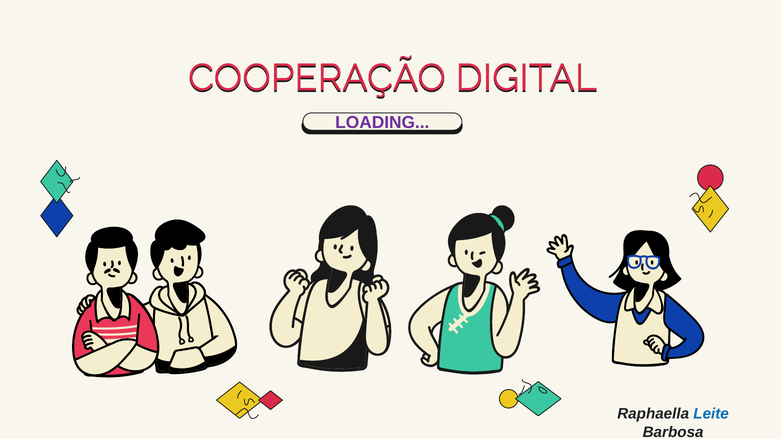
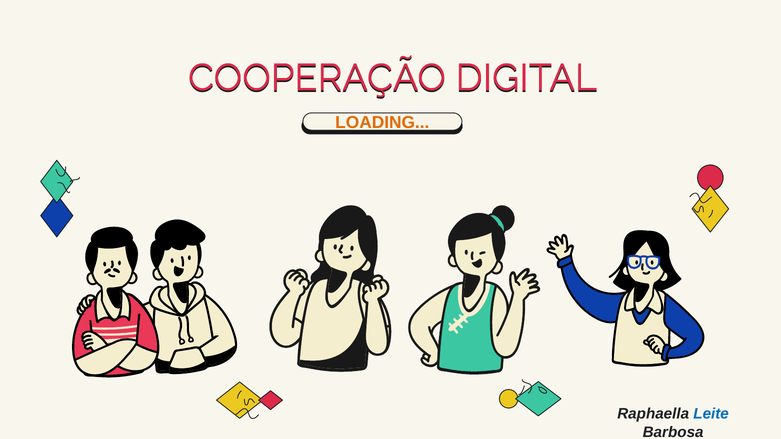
LOADING colour: purple -> orange
